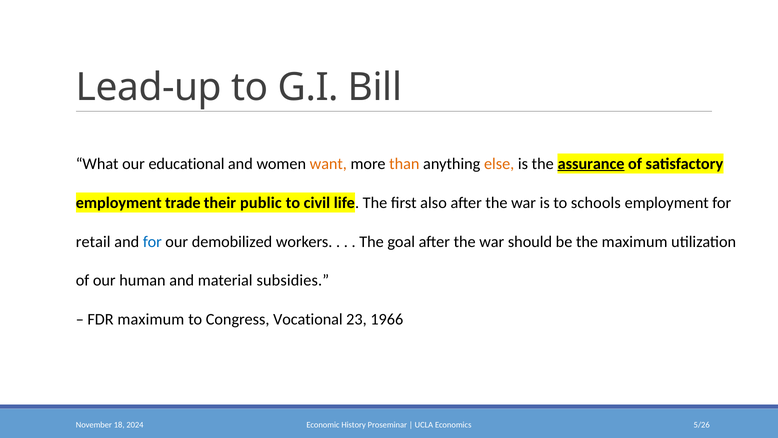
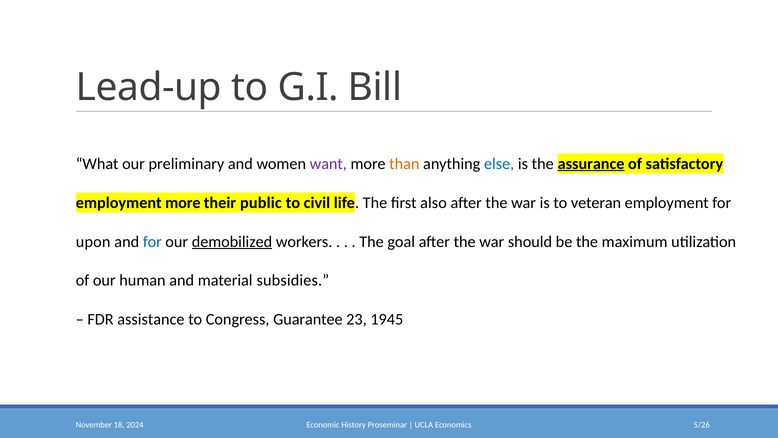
educational: educational -> preliminary
want colour: orange -> purple
else colour: orange -> blue
employment trade: trade -> more
schools: schools -> veteran
retail: retail -> upon
demobilized underline: none -> present
FDR maximum: maximum -> assistance
Vocational: Vocational -> Guarantee
1966: 1966 -> 1945
